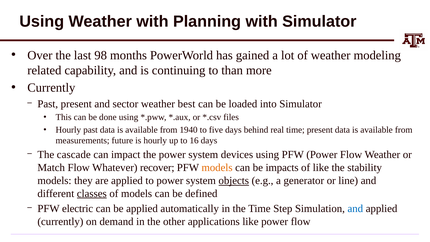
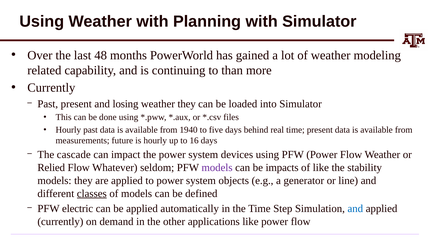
98: 98 -> 48
sector: sector -> losing
weather best: best -> they
Match: Match -> Relied
recover: recover -> seldom
models at (217, 168) colour: orange -> purple
objects underline: present -> none
